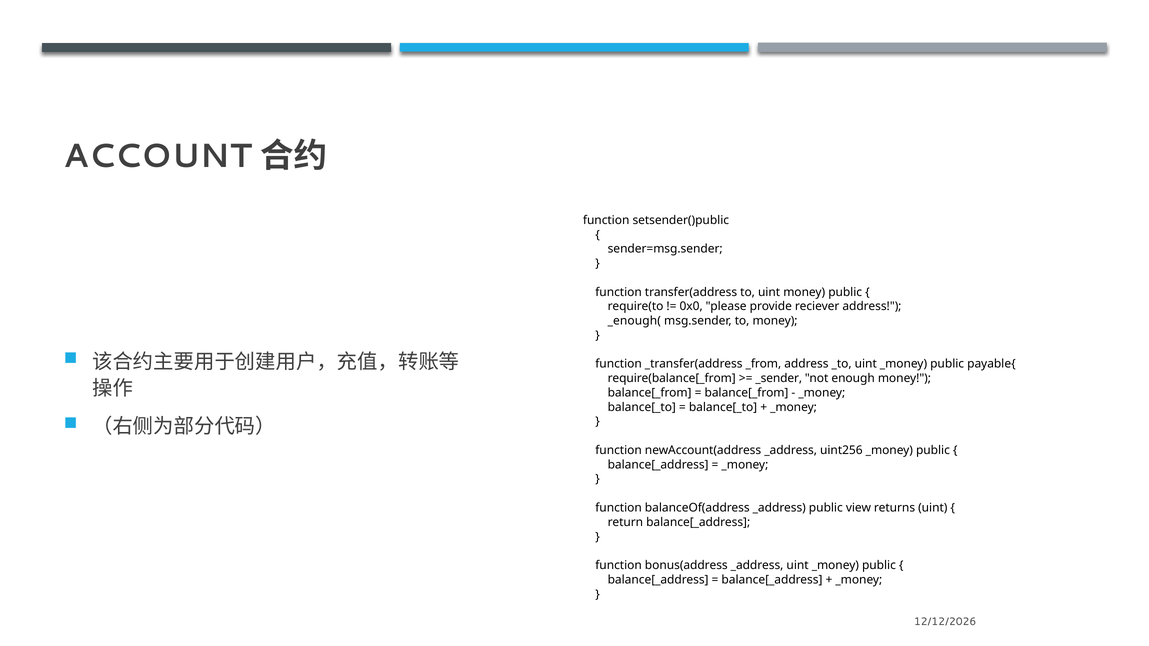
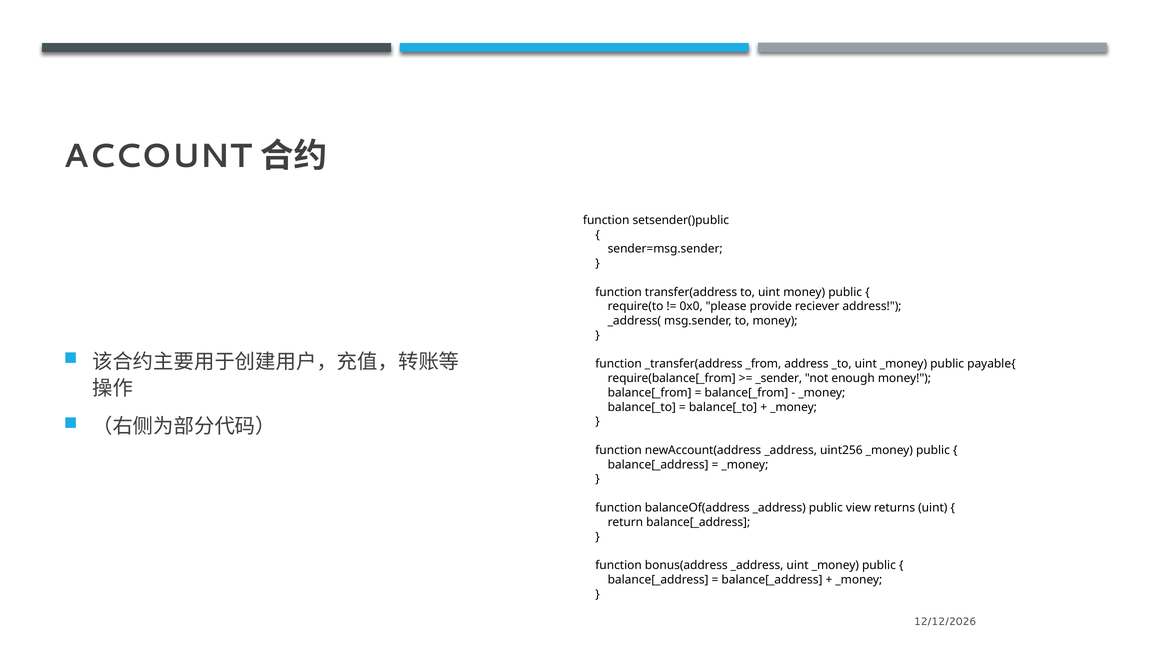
_enough(: _enough( -> _address(
